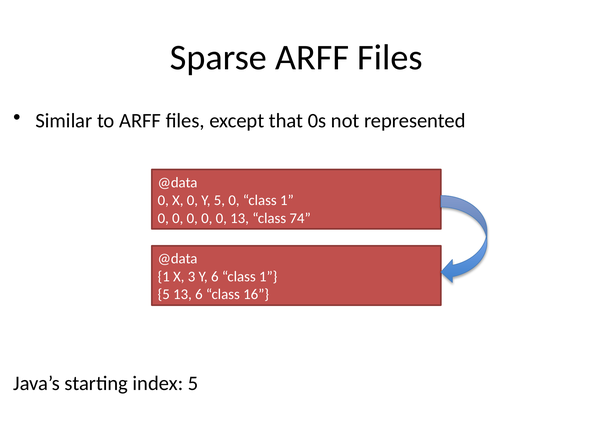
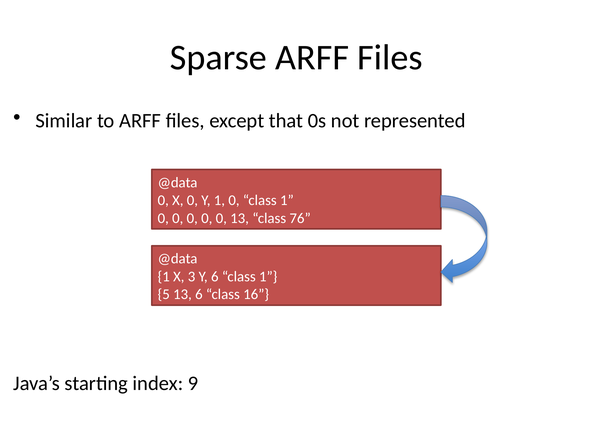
Y 5: 5 -> 1
74: 74 -> 76
index 5: 5 -> 9
